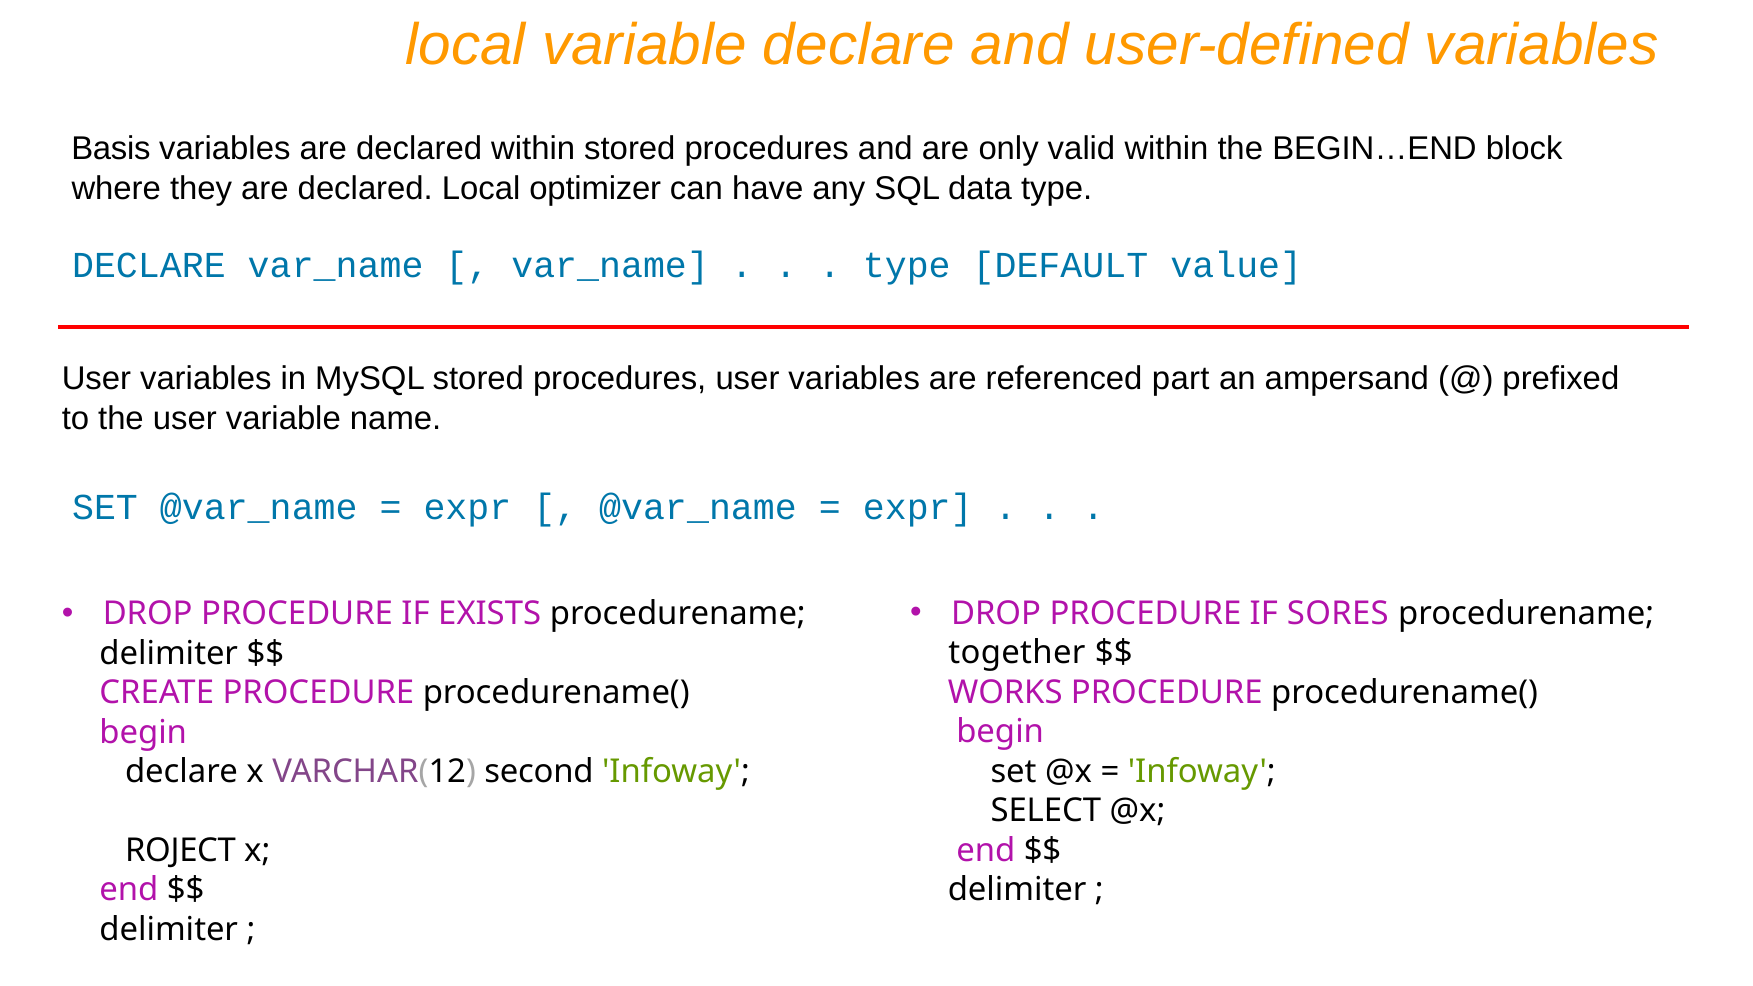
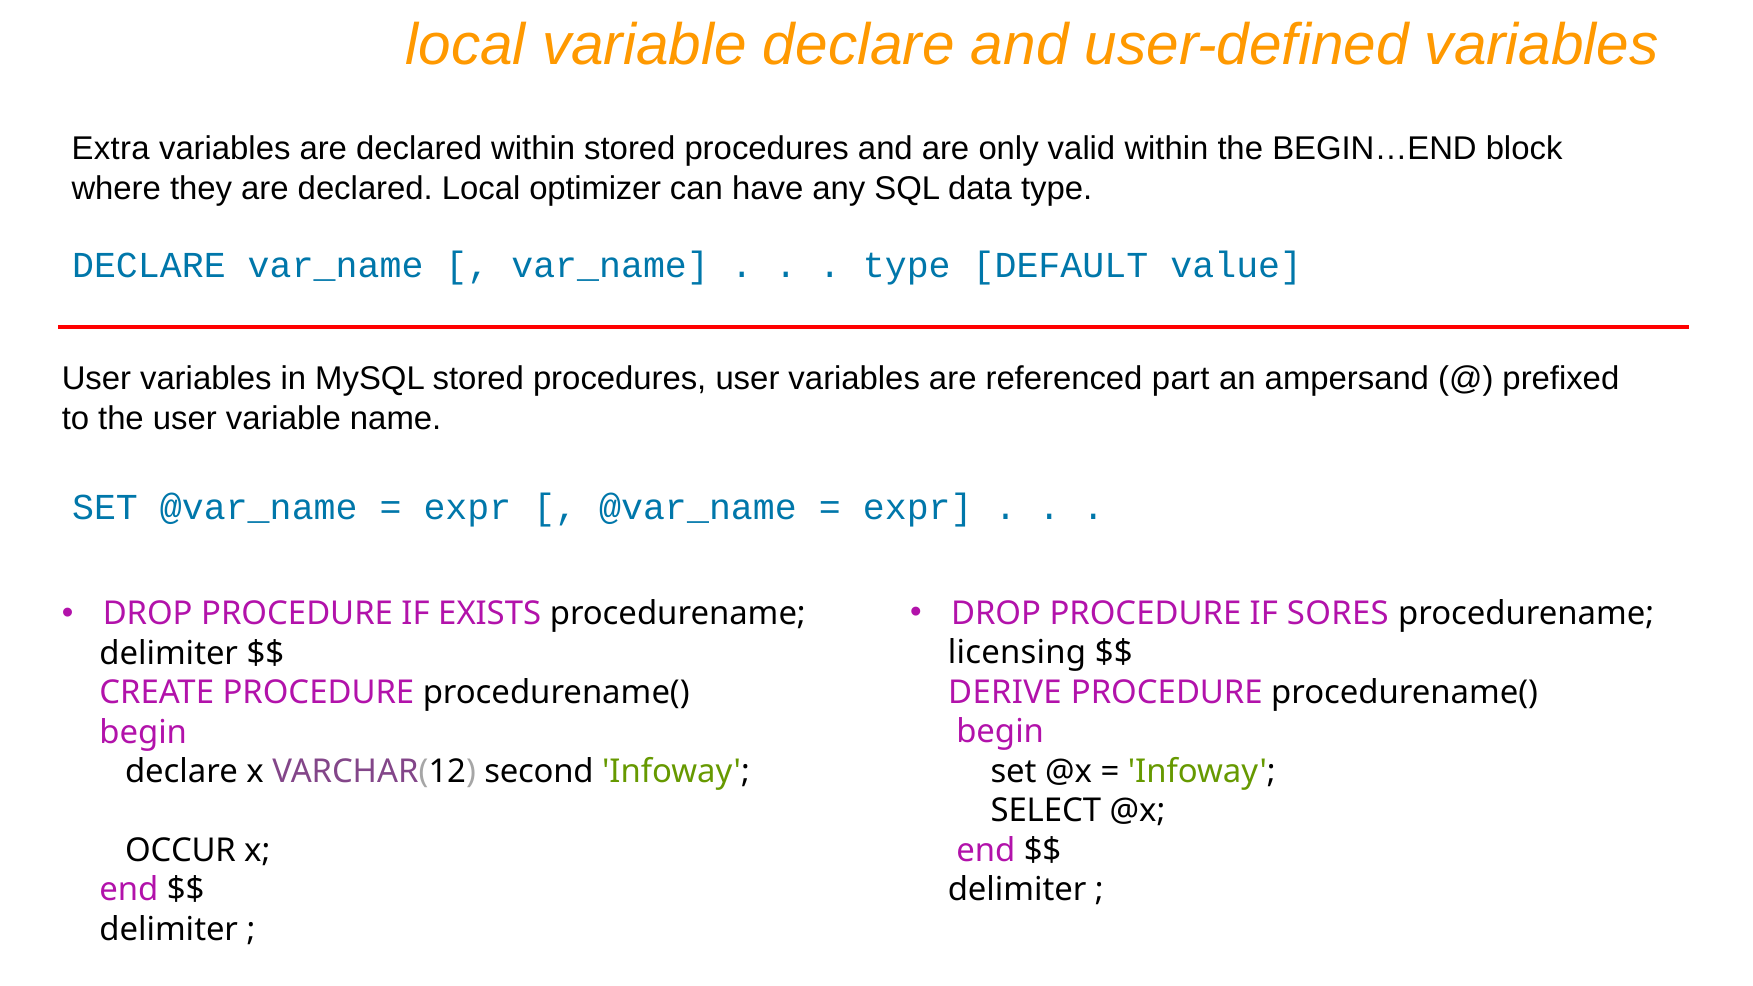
Basis: Basis -> Extra
together: together -> licensing
WORKS: WORKS -> DERIVE
ROJECT: ROJECT -> OCCUR
